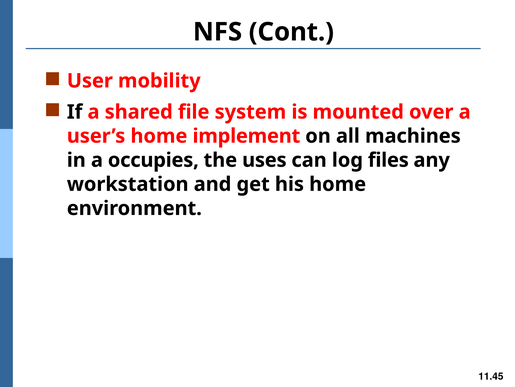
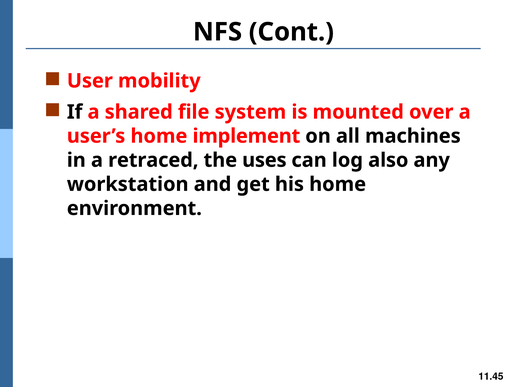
occupies: occupies -> retraced
files: files -> also
